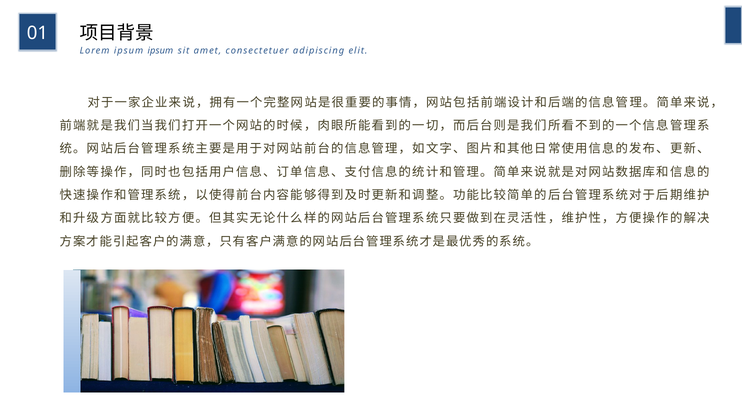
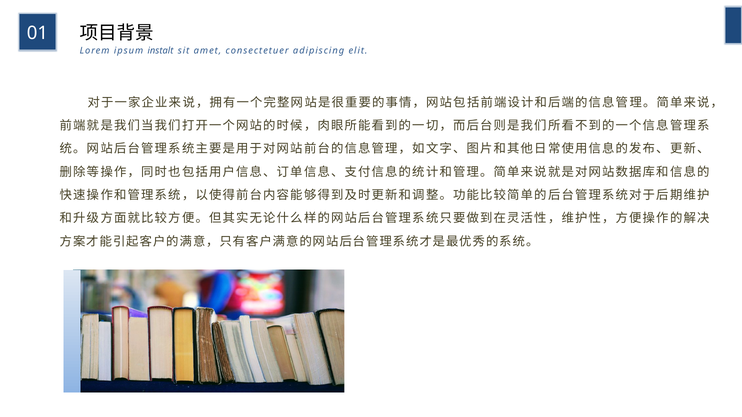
ipsum ipsum: ipsum -> instalt
